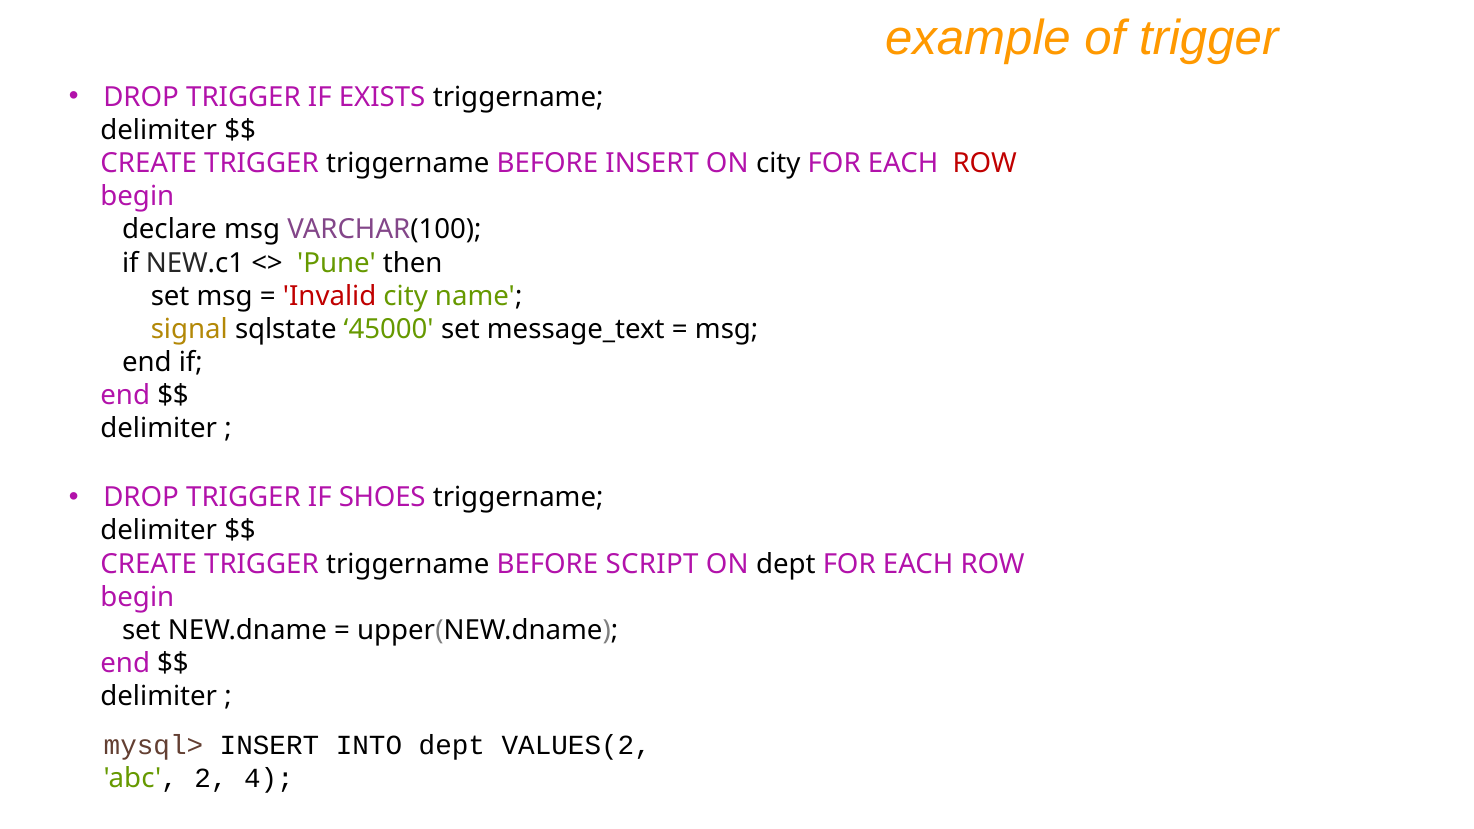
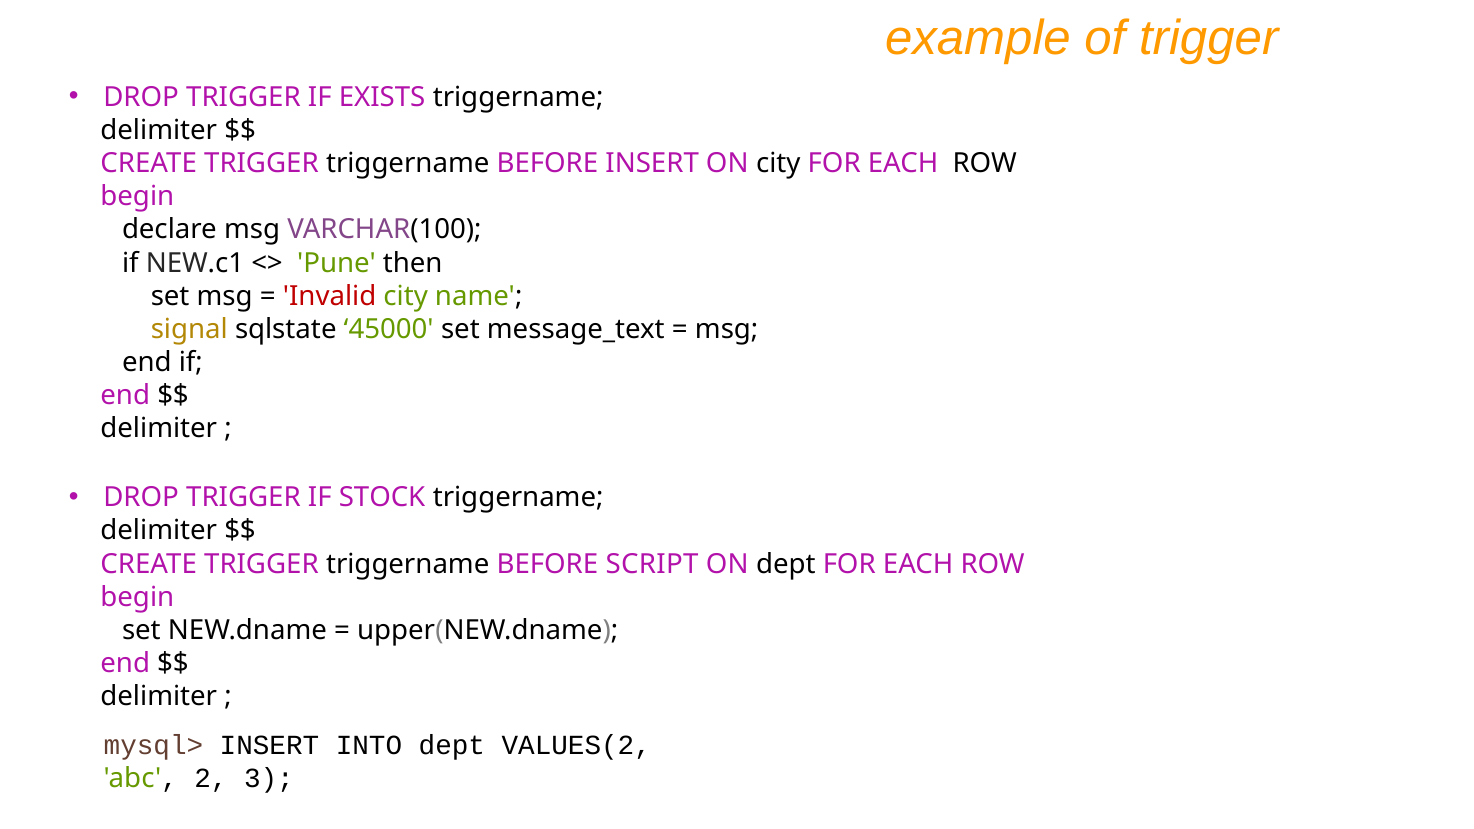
ROW at (985, 163) colour: red -> black
SHOES: SHOES -> STOCK
4: 4 -> 3
